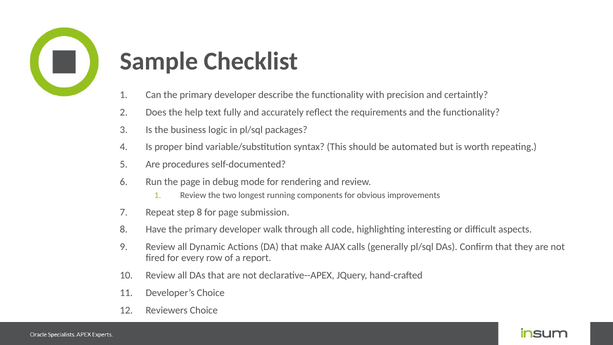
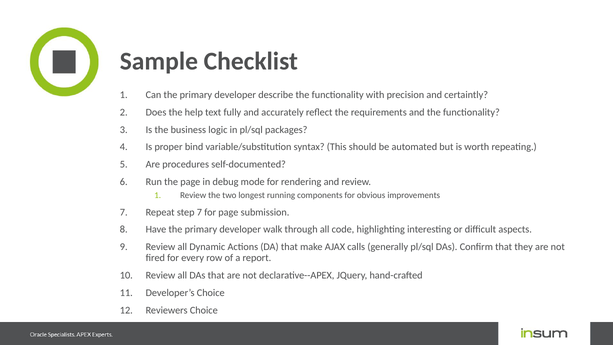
step 8: 8 -> 7
